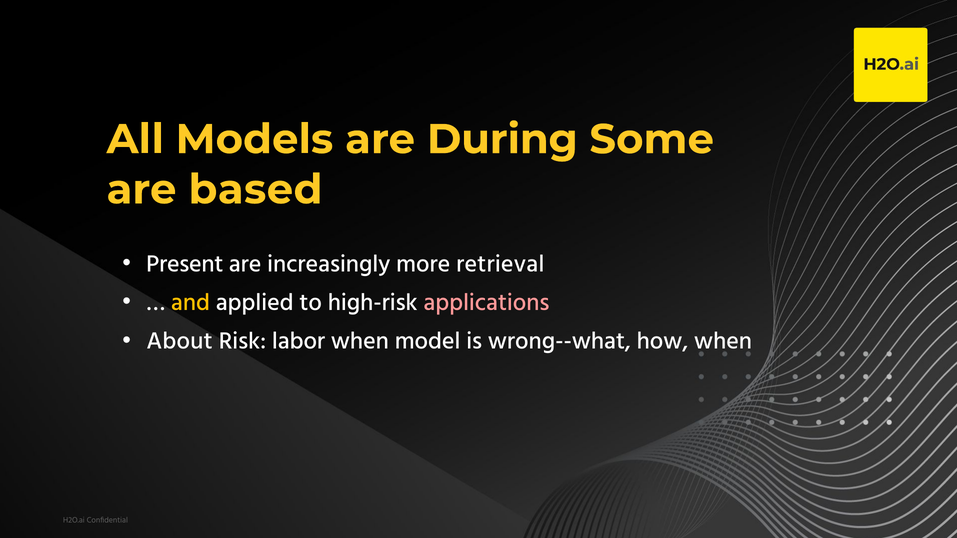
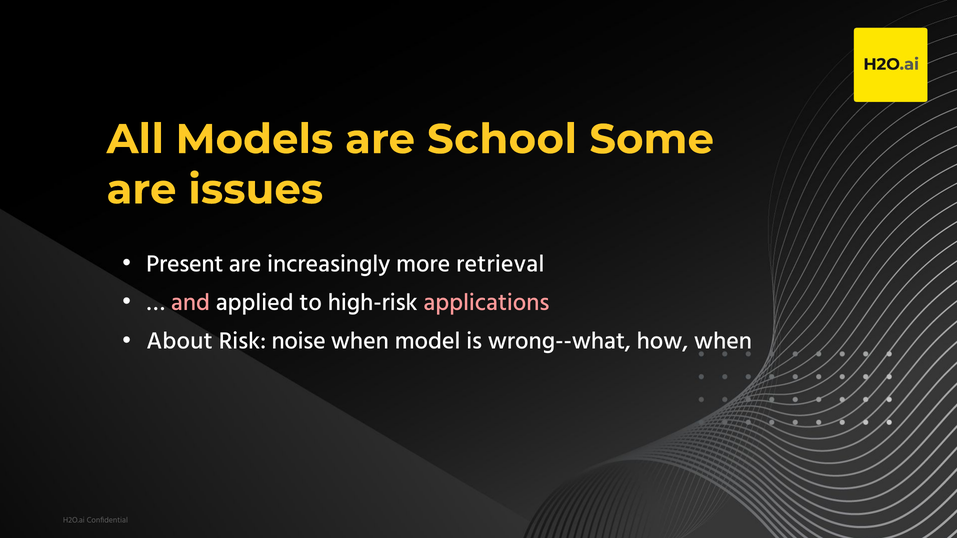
During: During -> School
based: based -> issues
and colour: yellow -> pink
labor: labor -> noise
